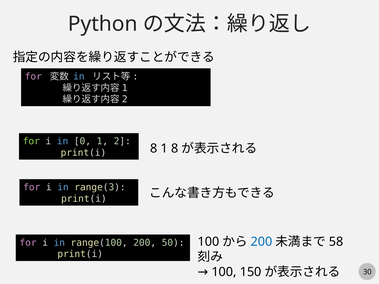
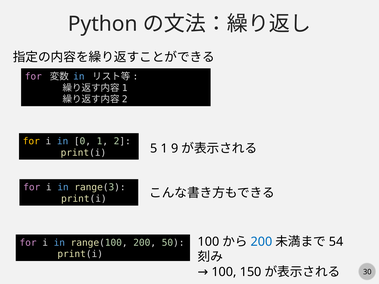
for at (31, 141) colour: light green -> yellow
print(i 8: 8 -> 5
1 8: 8 -> 9
58: 58 -> 54
